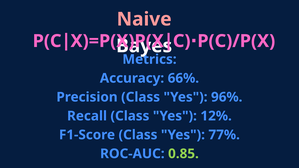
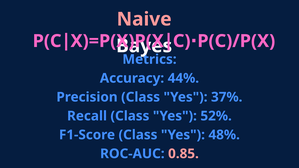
66%: 66% -> 44%
96%: 96% -> 37%
12%: 12% -> 52%
77%: 77% -> 48%
0.85 colour: light green -> pink
